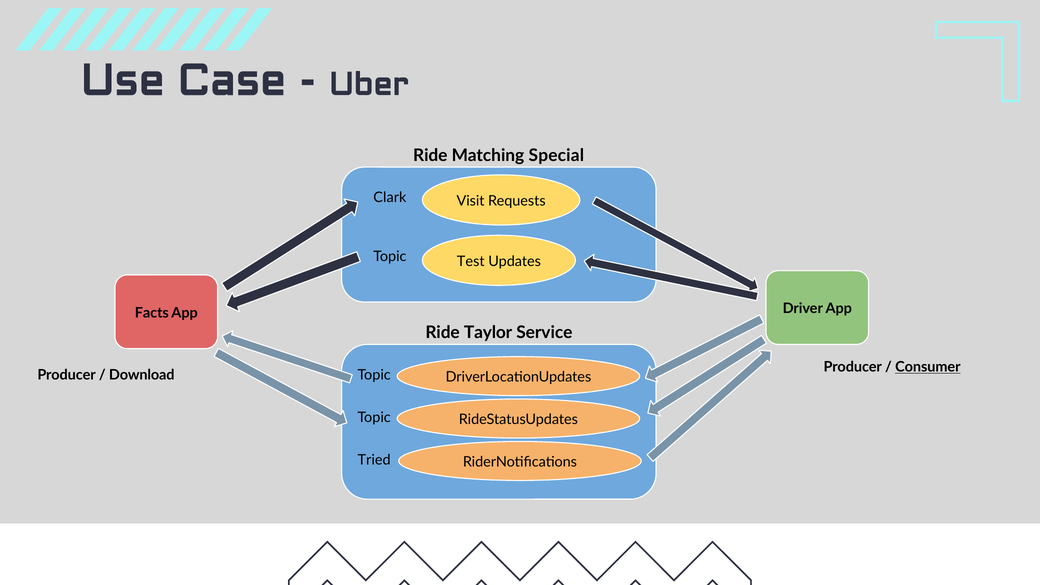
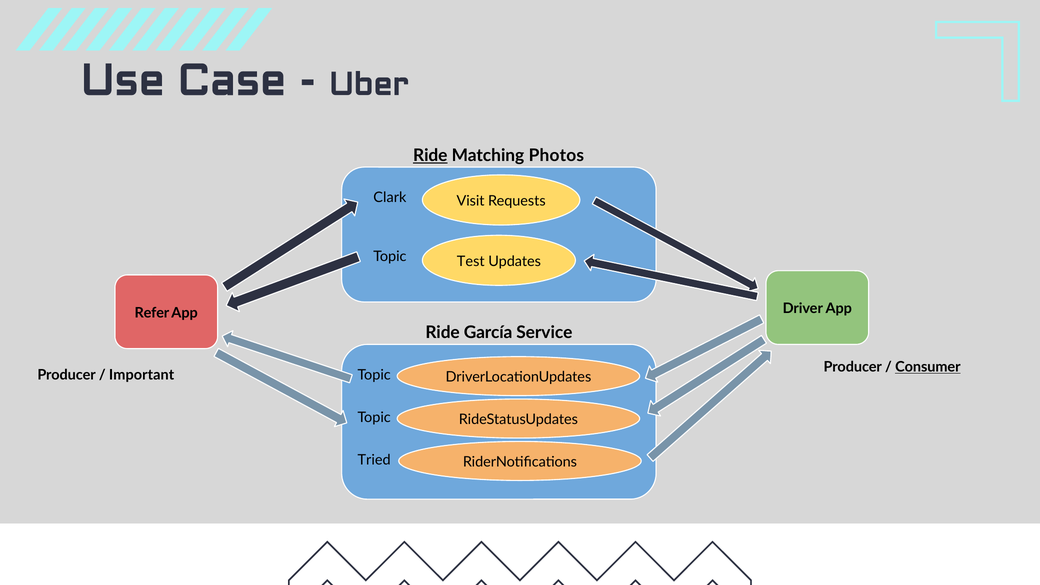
Ride at (430, 155) underline: none -> present
Special: Special -> Photos
Facts: Facts -> Refer
Taylor: Taylor -> García
Download: Download -> Important
